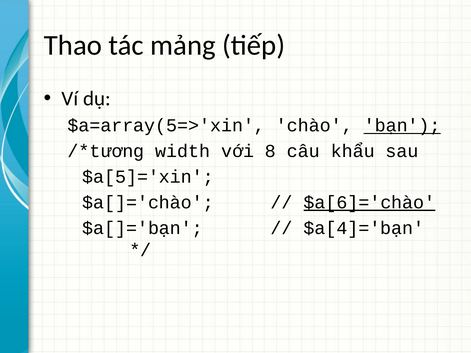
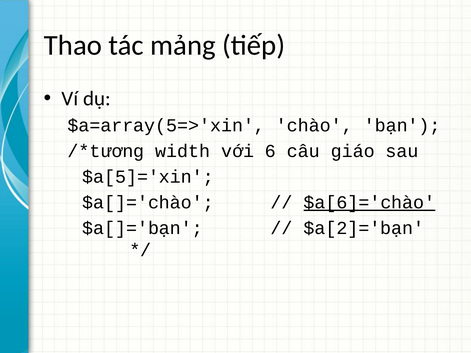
bạn underline: present -> none
8: 8 -> 6
khẩu: khẩu -> giáo
$a[4]='bạn: $a[4]='bạn -> $a[2]='bạn
